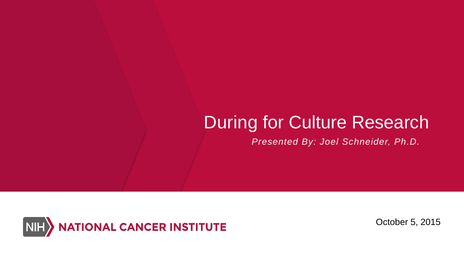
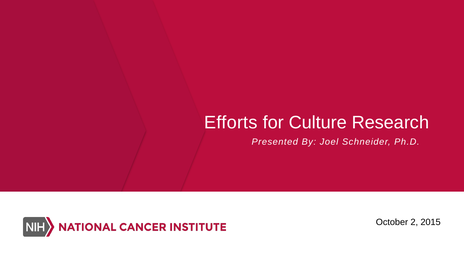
During: During -> Efforts
5: 5 -> 2
